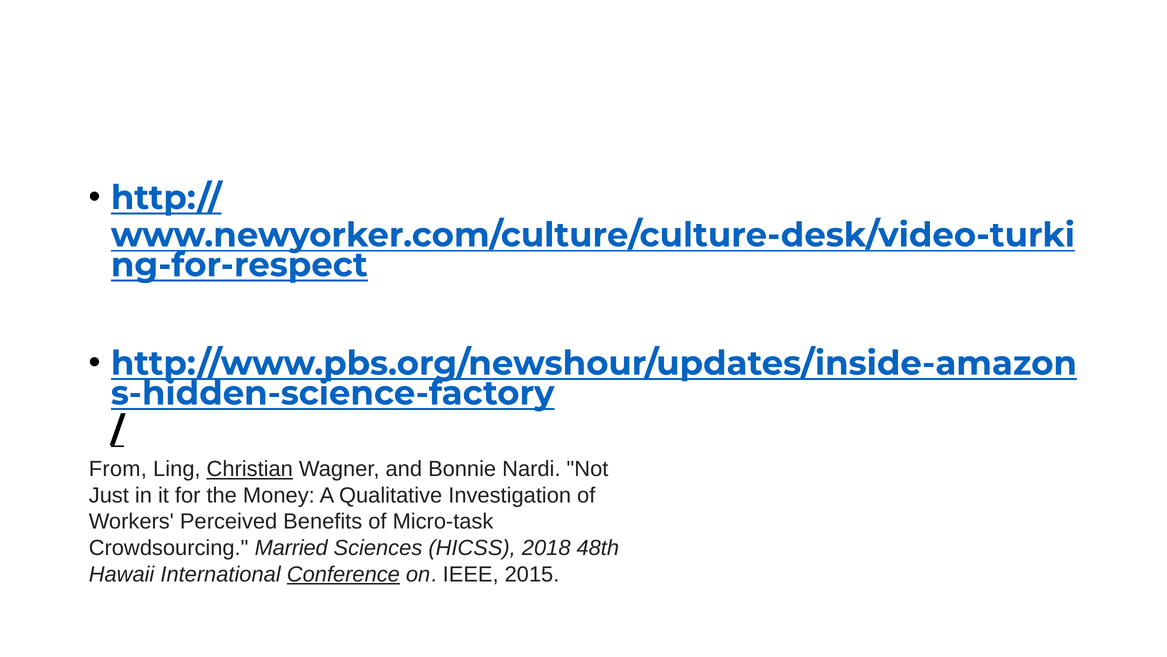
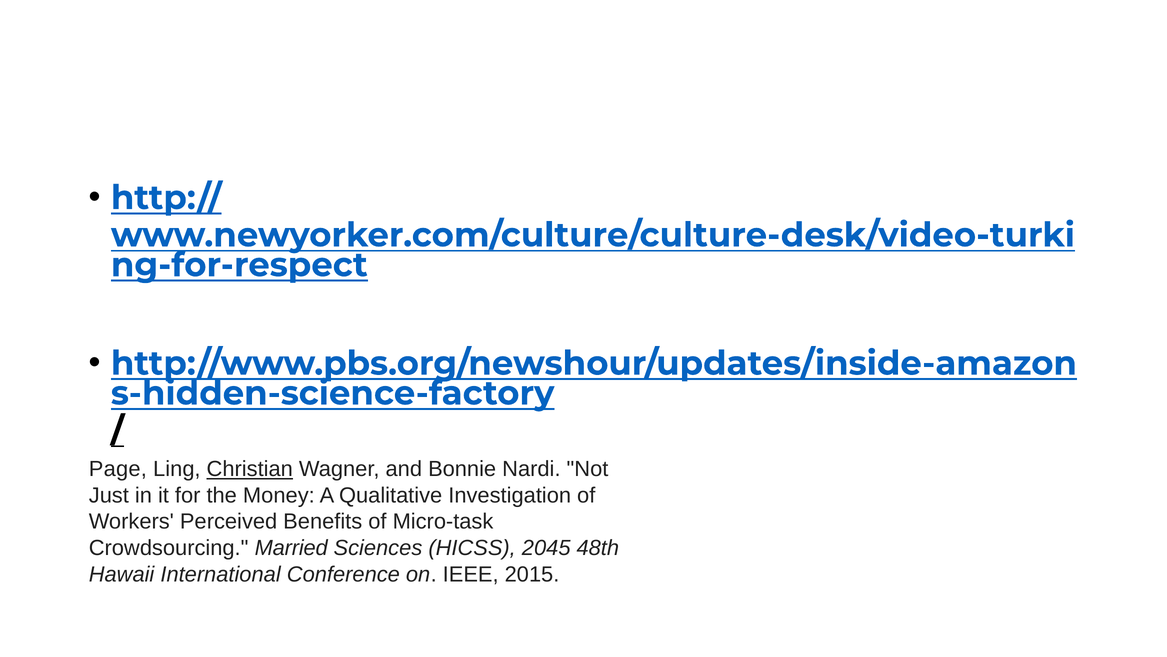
From: From -> Page
2018: 2018 -> 2045
Conference underline: present -> none
